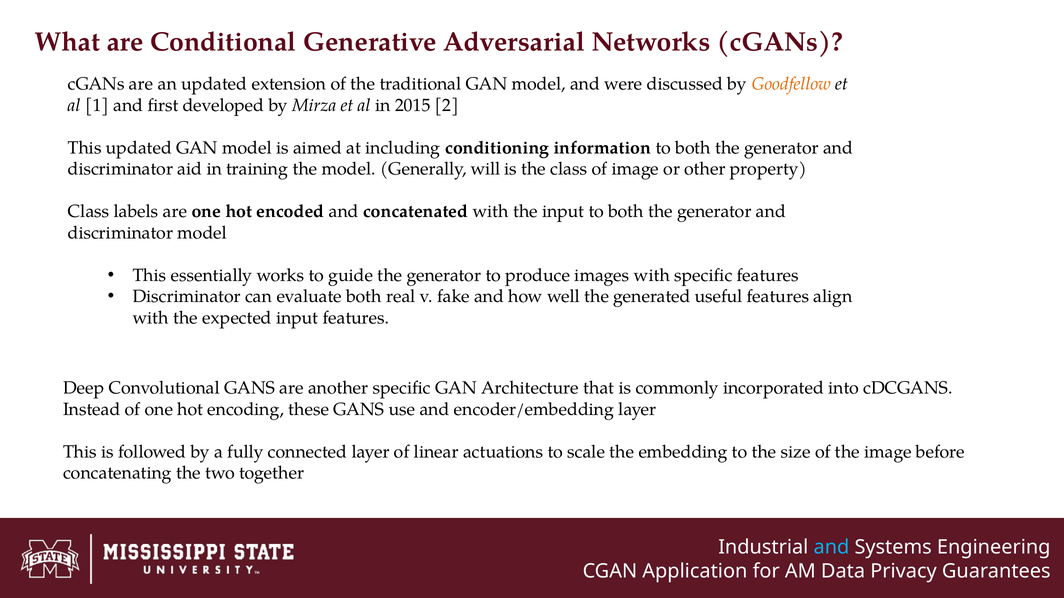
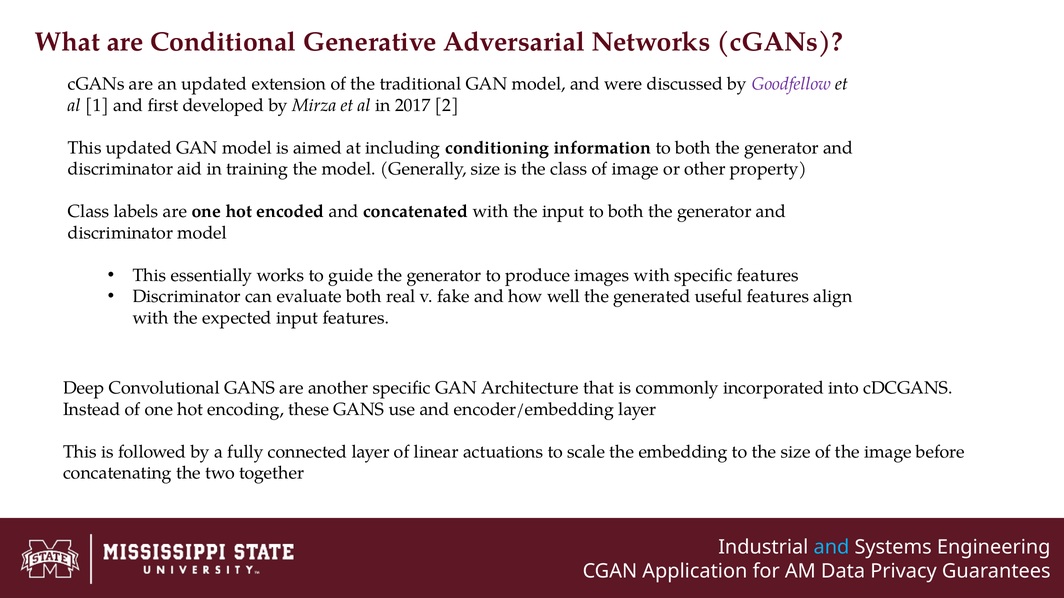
Goodfellow colour: orange -> purple
2015: 2015 -> 2017
Generally will: will -> size
